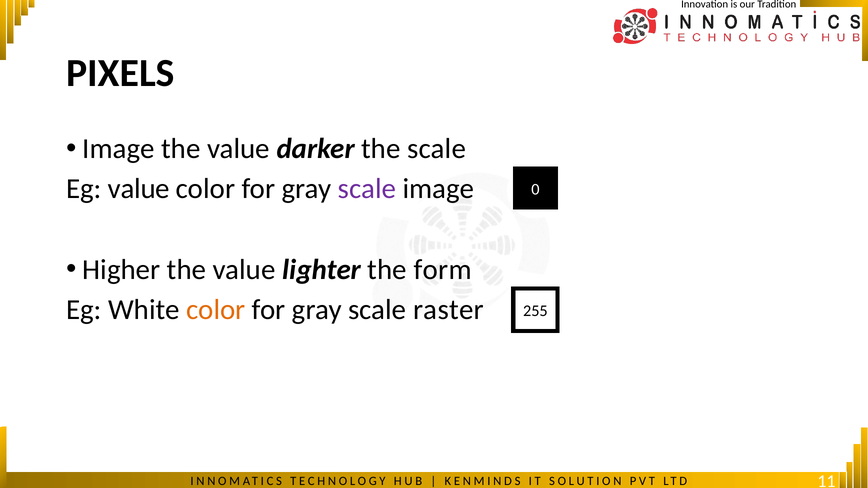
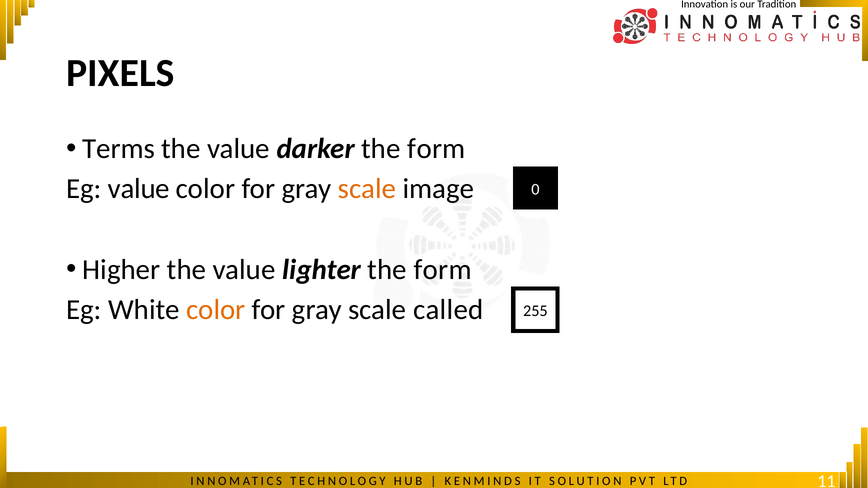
Image at (119, 149): Image -> Terms
darker the scale: scale -> form
scale at (367, 189) colour: purple -> orange
raster: raster -> called
